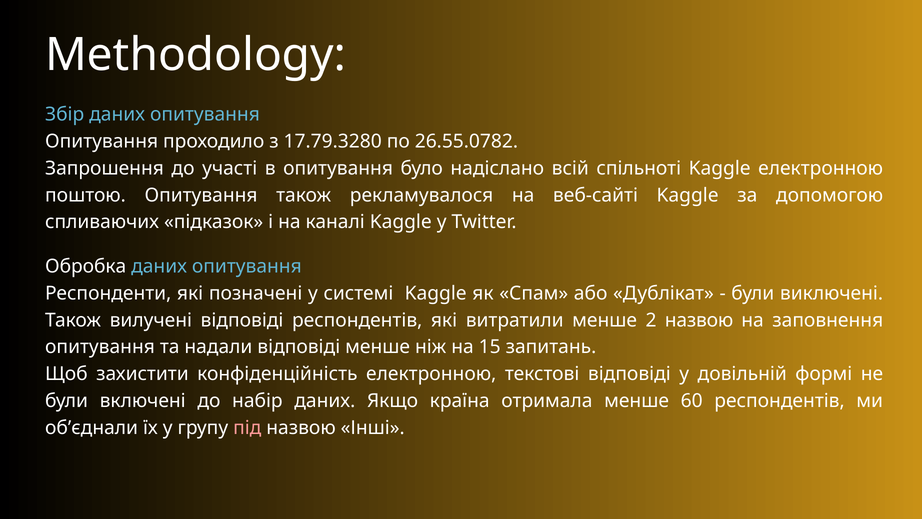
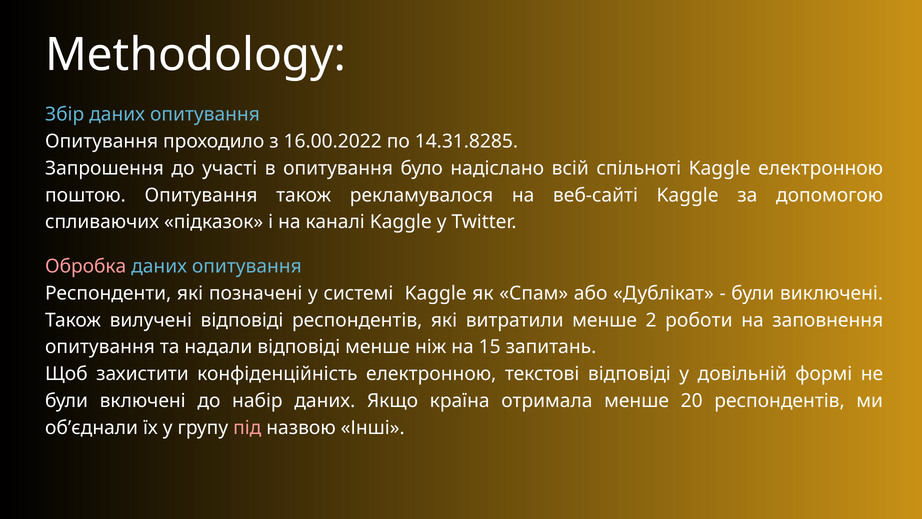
17.79.3280: 17.79.3280 -> 16.00.2022
26.55.0782: 26.55.0782 -> 14.31.8285
Обробка colour: white -> pink
2 назвою: назвою -> роботи
60: 60 -> 20
